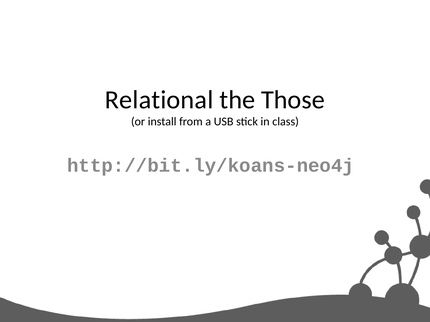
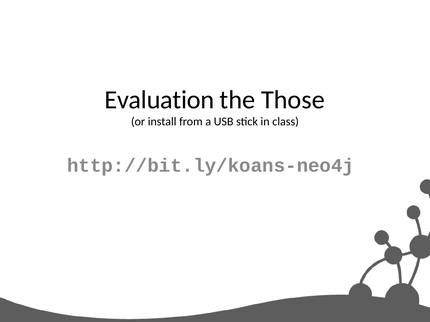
Relational: Relational -> Evaluation
